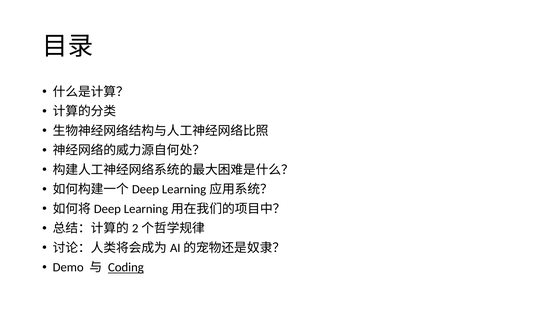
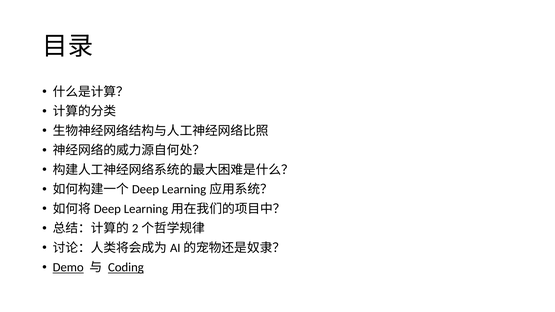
Demo underline: none -> present
